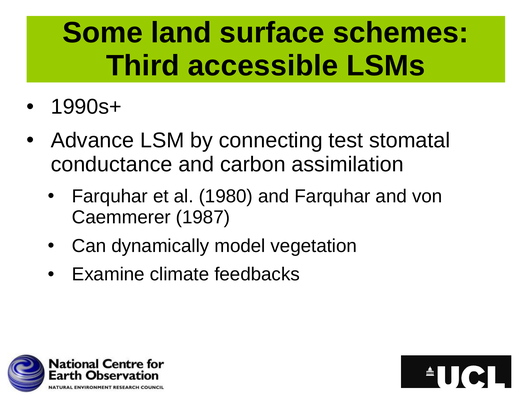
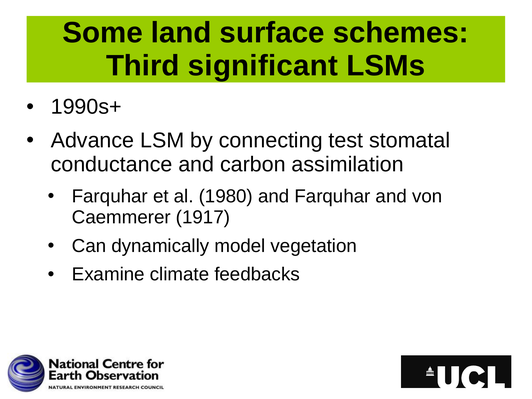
accessible: accessible -> significant
1987: 1987 -> 1917
